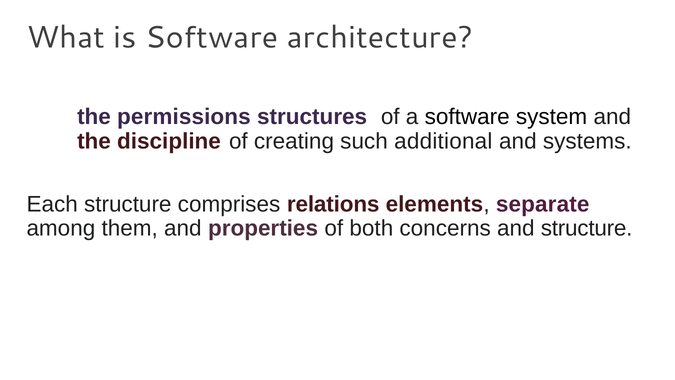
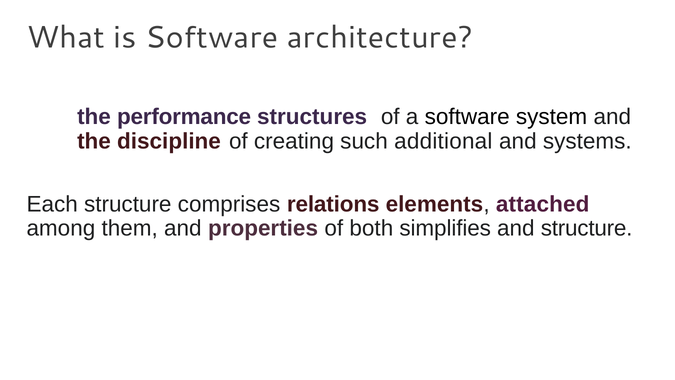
permissions: permissions -> performance
separate: separate -> attached
concerns: concerns -> simplifies
